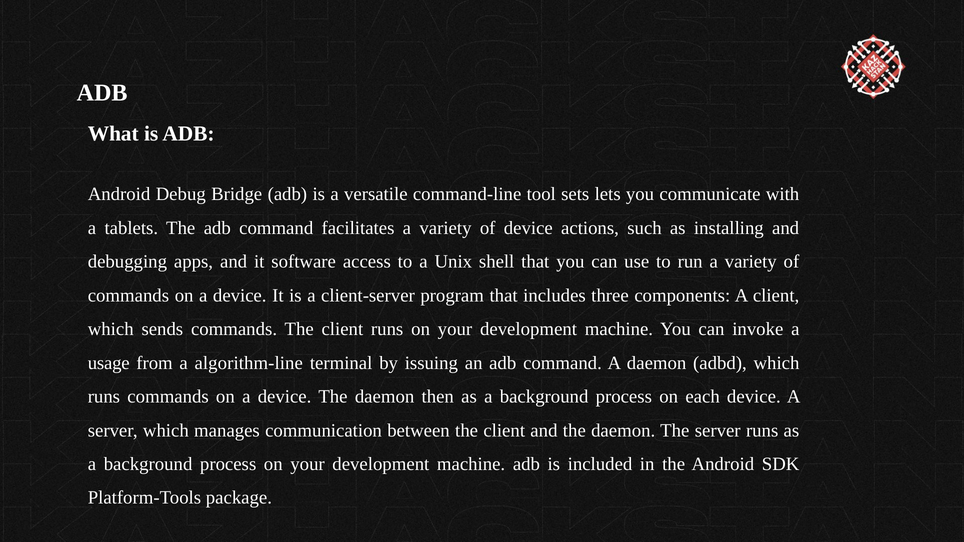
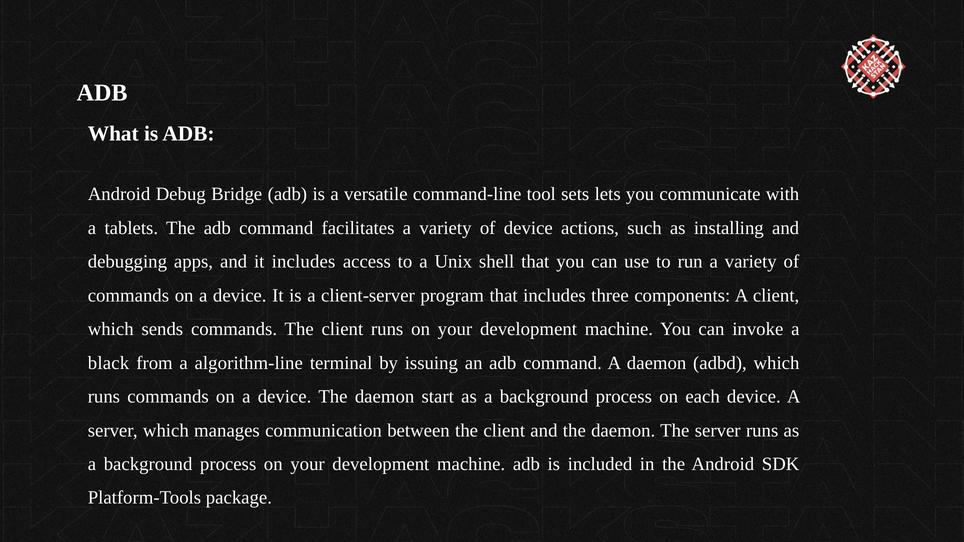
it software: software -> includes
usage: usage -> black
then: then -> start
